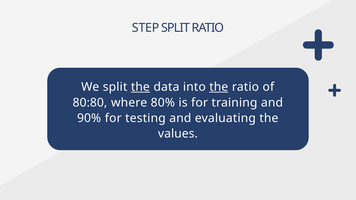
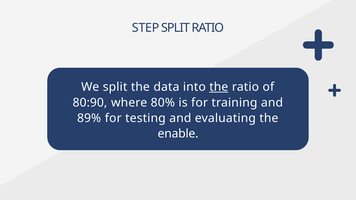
the at (140, 87) underline: present -> none
80:80: 80:80 -> 80:90
90%: 90% -> 89%
values: values -> enable
